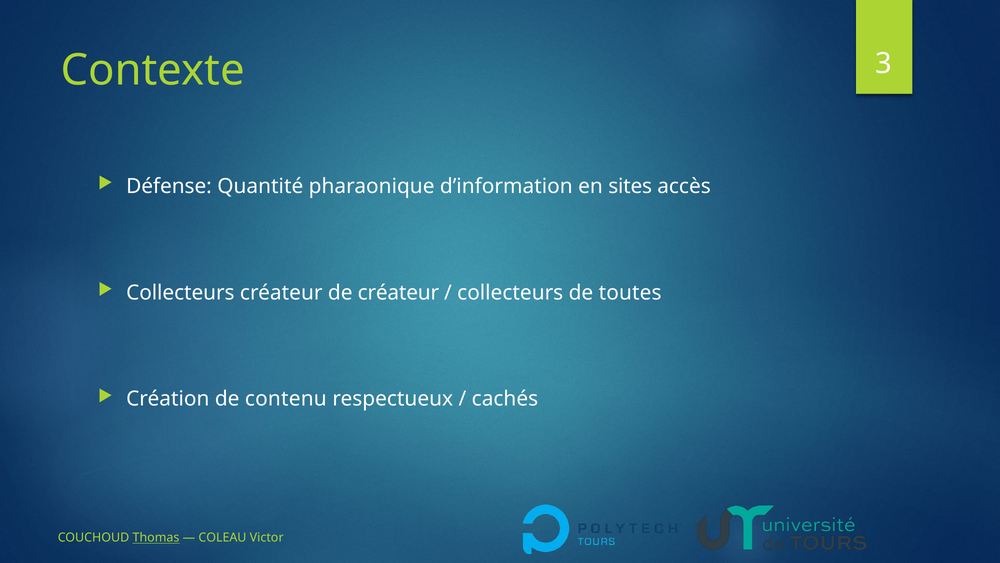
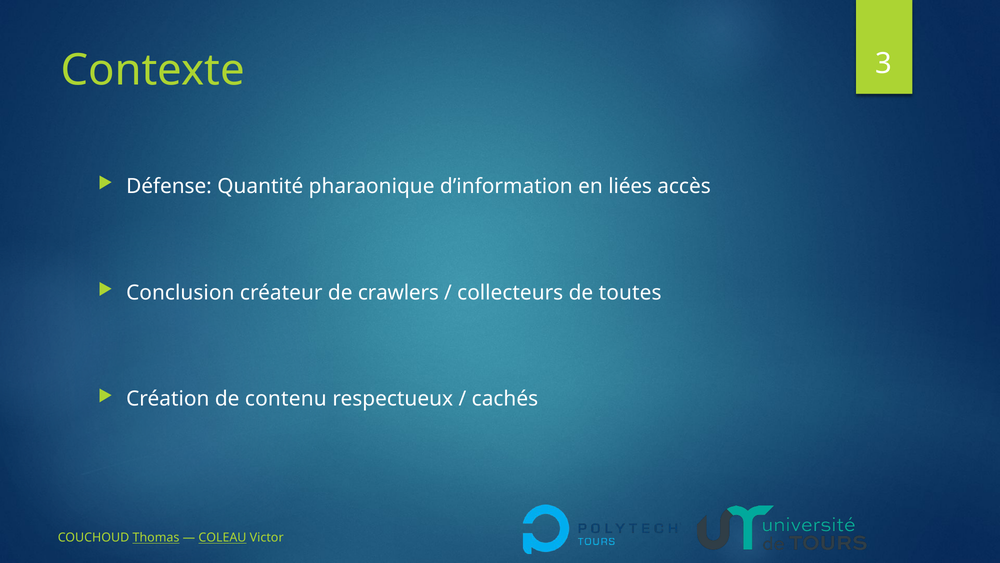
sites: sites -> liées
Collecteurs at (180, 292): Collecteurs -> Conclusion
de créateur: créateur -> crawlers
COLEAU underline: none -> present
